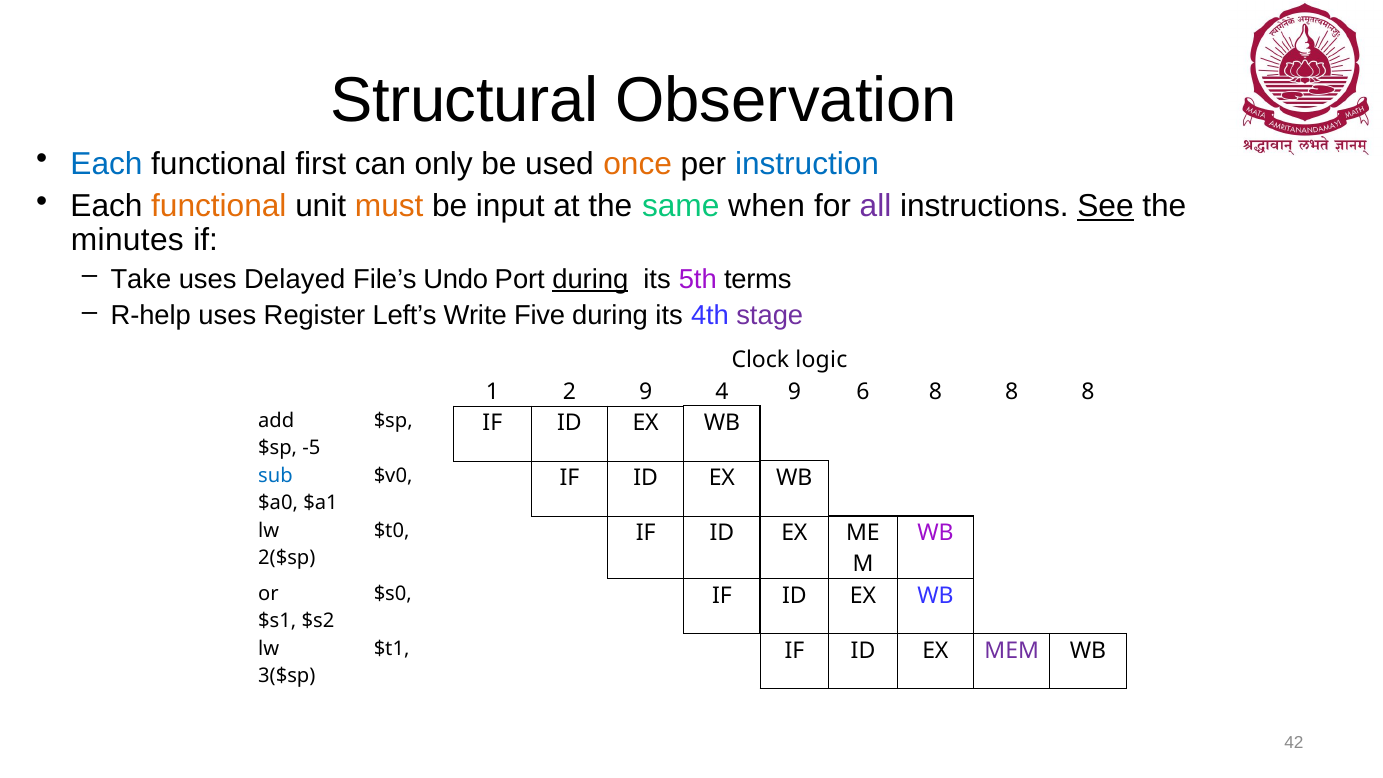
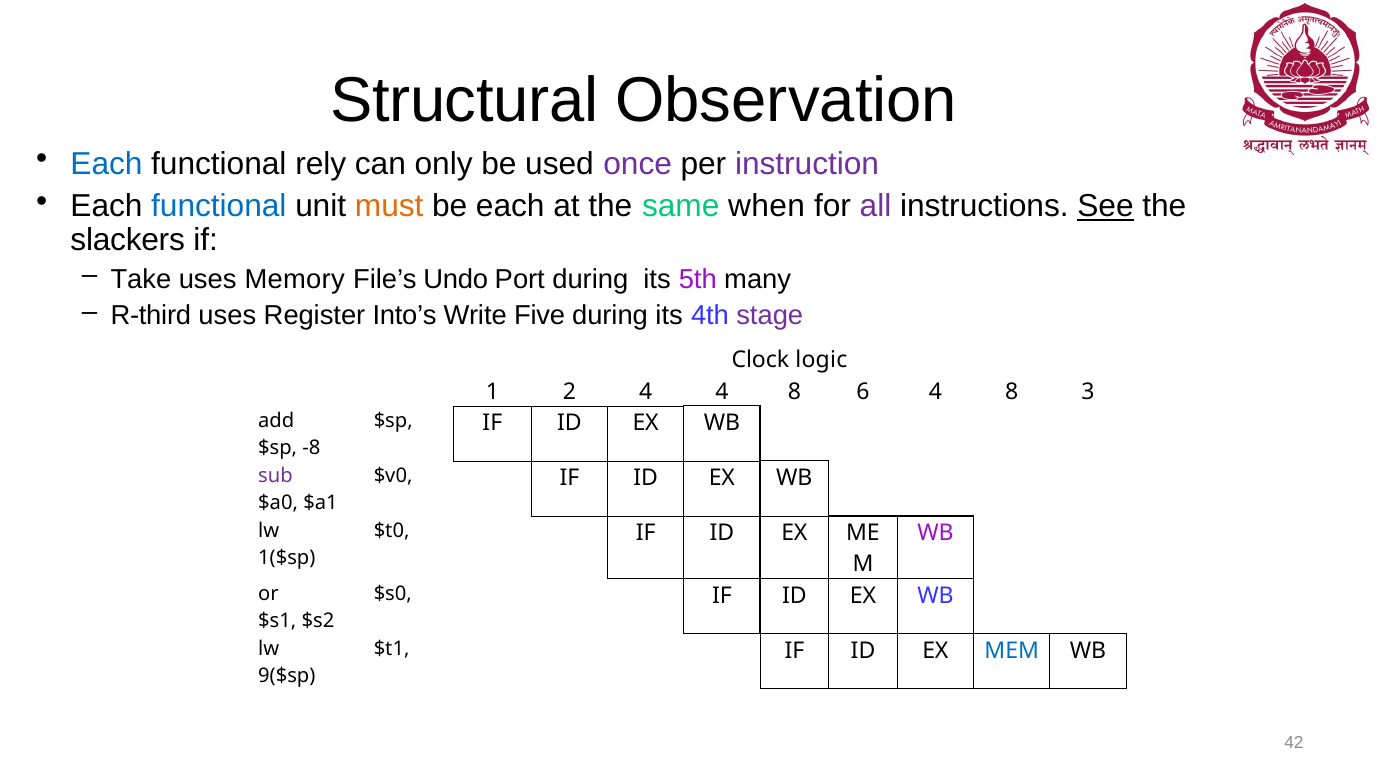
first: first -> rely
once colour: orange -> purple
instruction colour: blue -> purple
functional at (219, 206) colour: orange -> blue
be input: input -> each
minutes: minutes -> slackers
Delayed: Delayed -> Memory
during at (590, 279) underline: present -> none
terms: terms -> many
R-help: R-help -> R-third
Left’s: Left’s -> Into’s
2 9: 9 -> 4
9 at (794, 392): 9 -> 8
6 8: 8 -> 4
8 at (1088, 392): 8 -> 3
-5: -5 -> -8
sub colour: blue -> purple
2($sp: 2($sp -> 1($sp
MEM colour: purple -> blue
3($sp: 3($sp -> 9($sp
